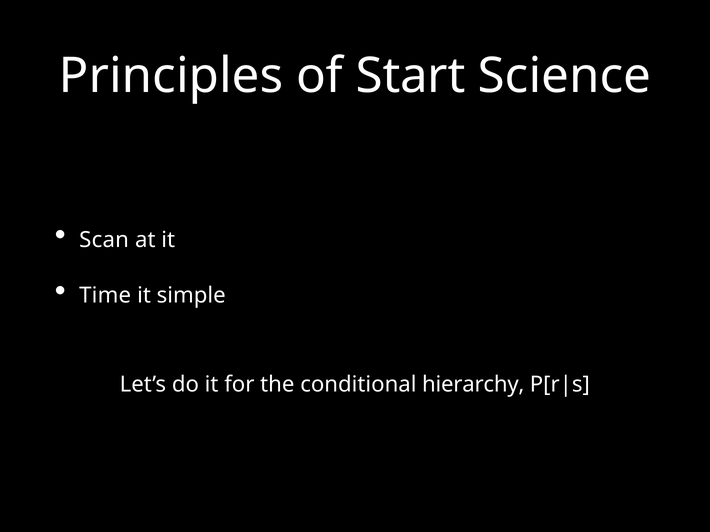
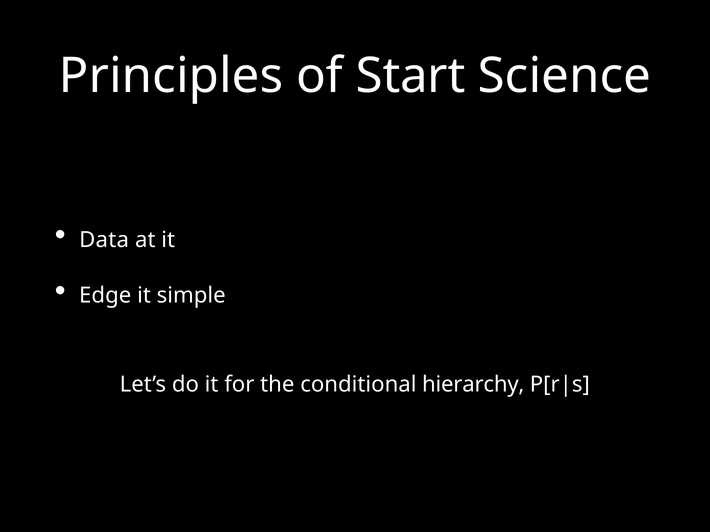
Scan: Scan -> Data
Time: Time -> Edge
